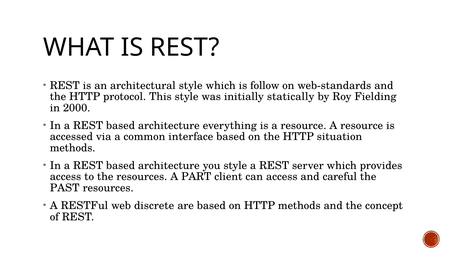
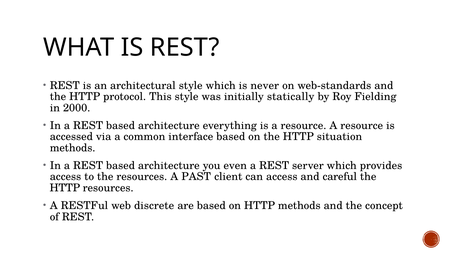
follow: follow -> never
you style: style -> even
PART: PART -> PAST
PAST at (65, 188): PAST -> HTTP
